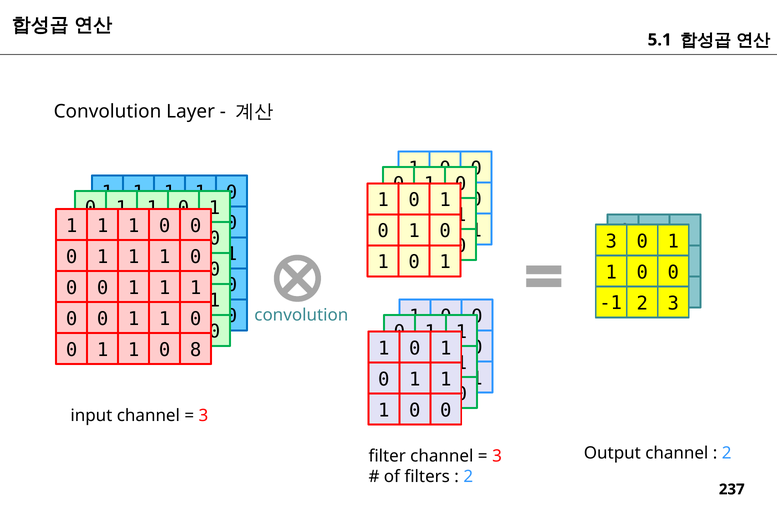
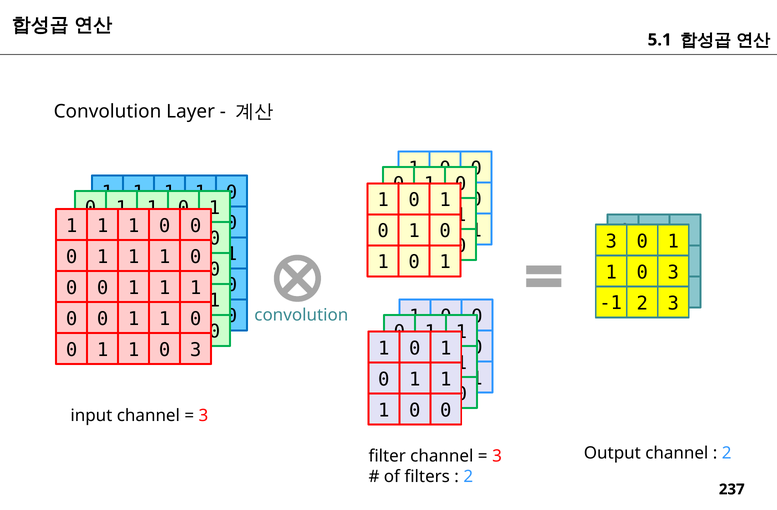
0 at (673, 273): 0 -> 3
8 at (196, 350): 8 -> 3
